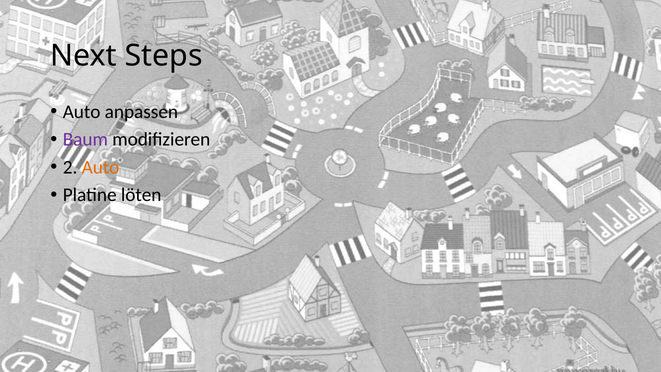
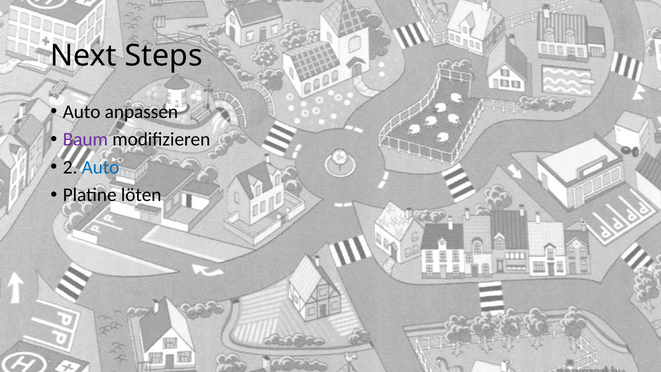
Auto at (101, 167) colour: orange -> blue
